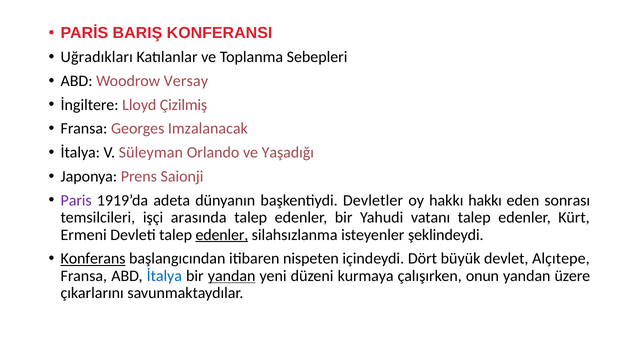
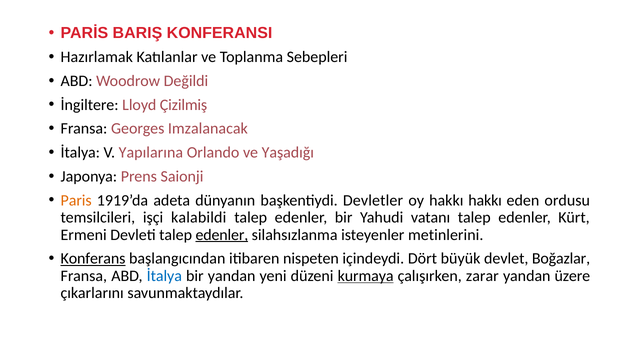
Uğradıkları: Uğradıkları -> Hazırlamak
Versay: Versay -> Değildi
Süleyman: Süleyman -> Yapılarına
Paris colour: purple -> orange
sonrası: sonrası -> ordusu
arasında: arasında -> kalabildi
şeklindeydi: şeklindeydi -> metinlerini
Alçıtepe: Alçıtepe -> Boğazlar
yandan at (232, 276) underline: present -> none
kurmaya underline: none -> present
onun: onun -> zarar
